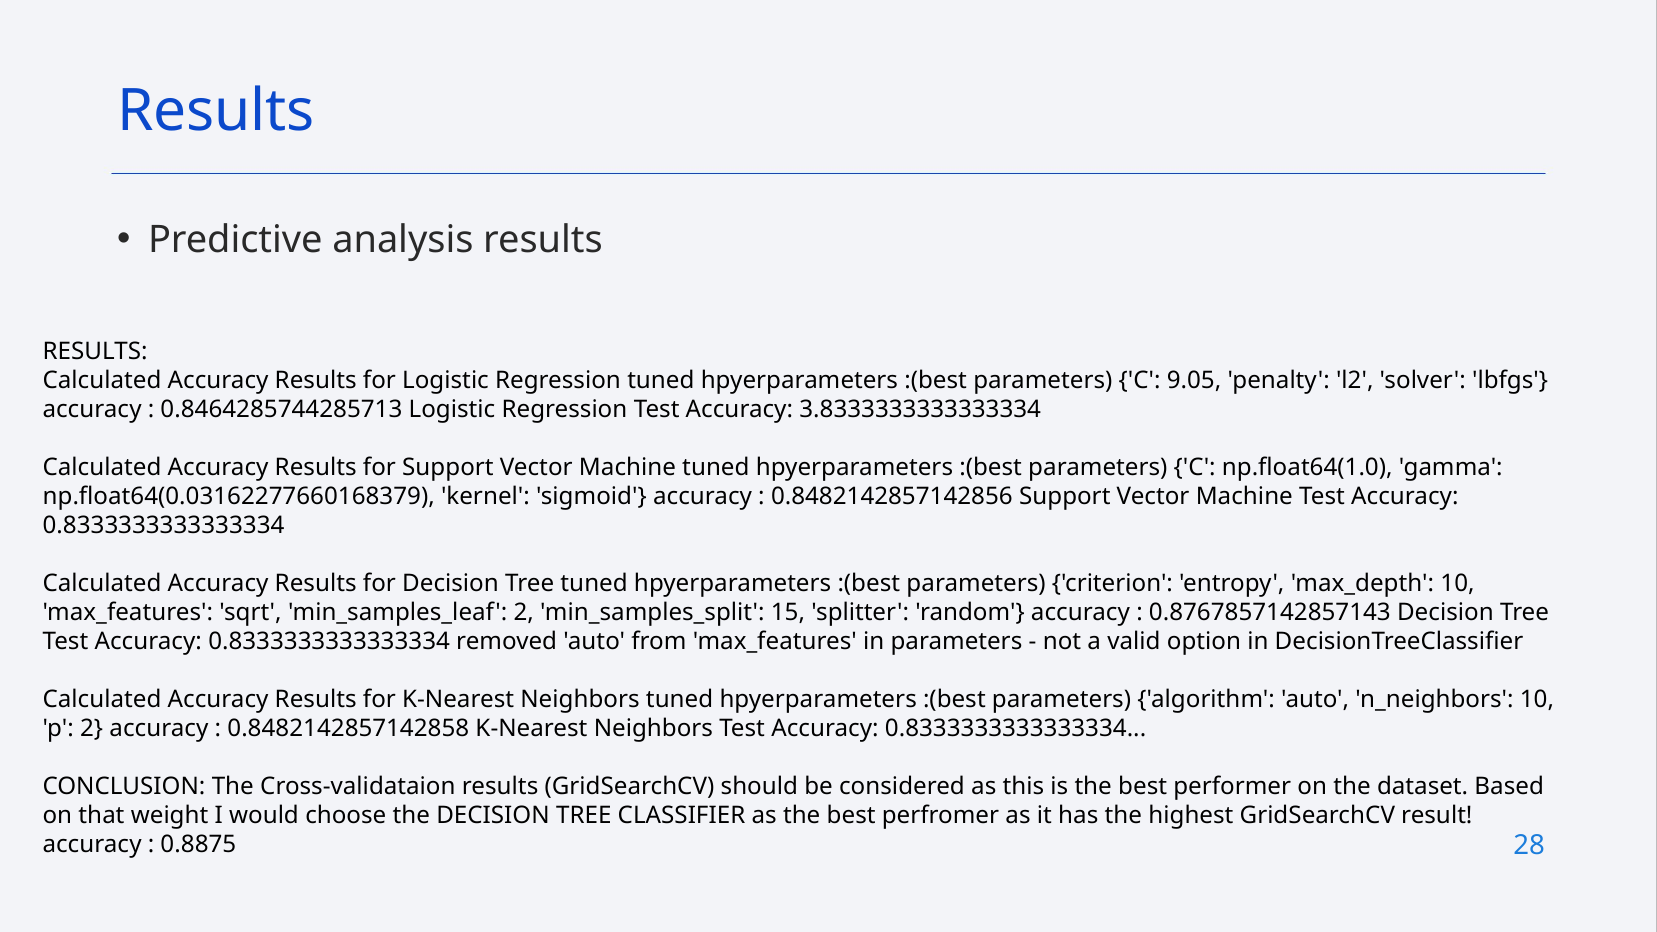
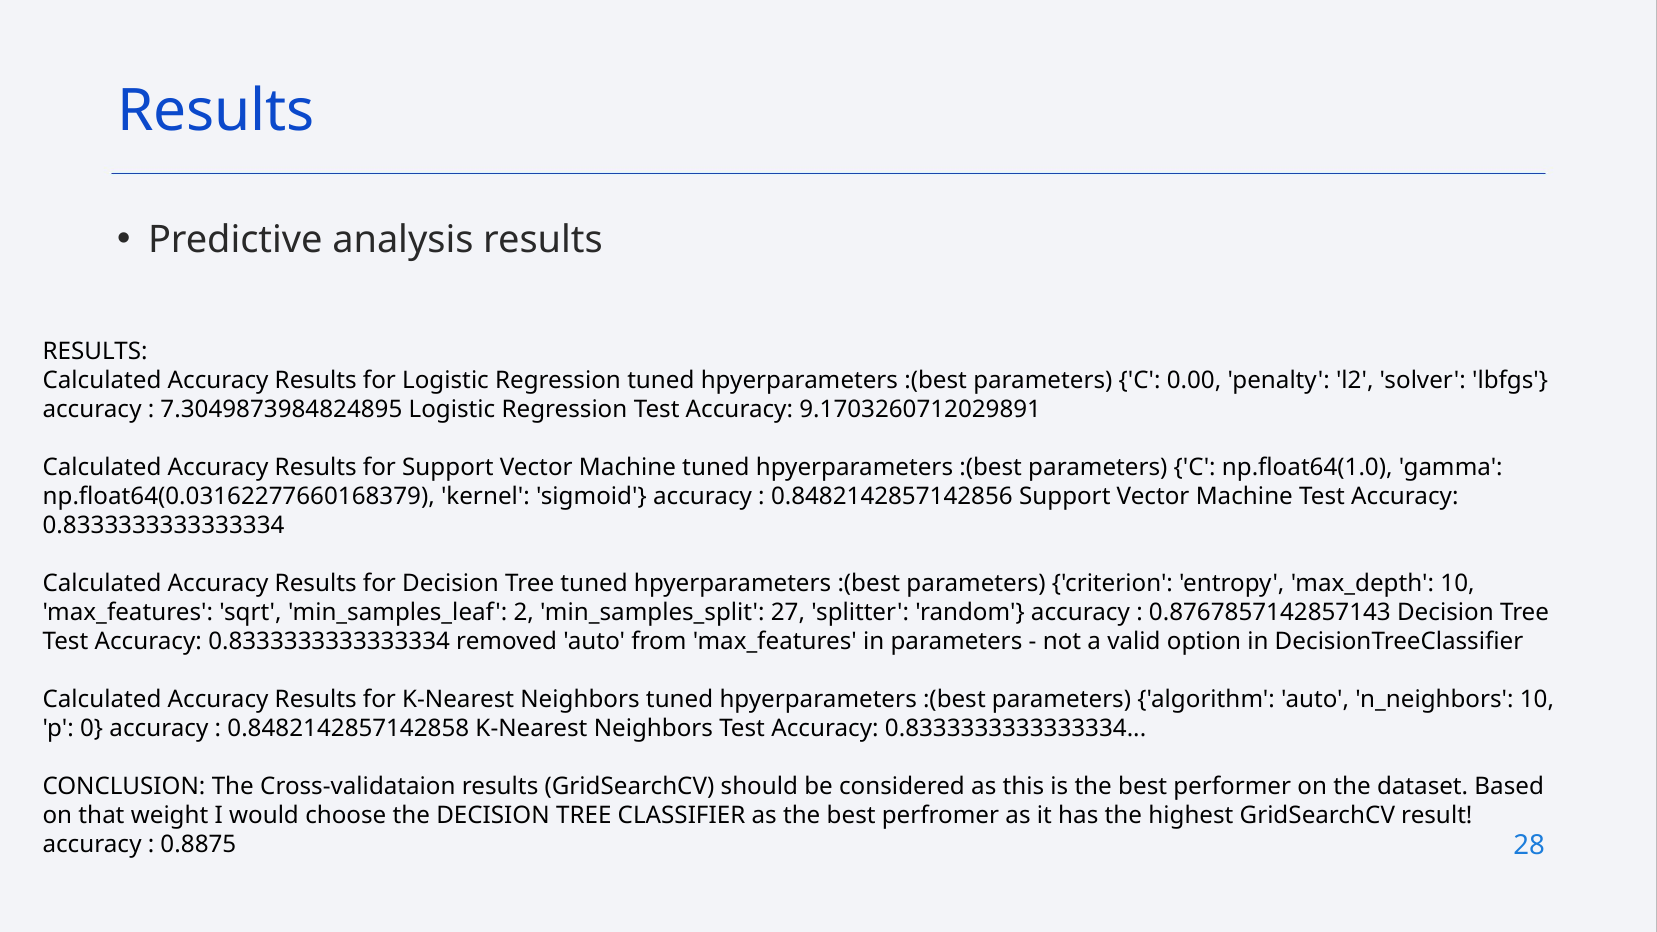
9.05: 9.05 -> 0.00
0.8464285744285713: 0.8464285744285713 -> 7.3049873984824895
3.8333333333333334: 3.8333333333333334 -> 9.1703260712029891
15: 15 -> 27
p 2: 2 -> 0
